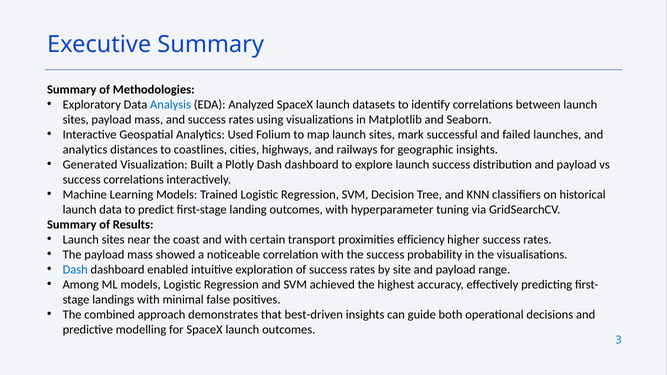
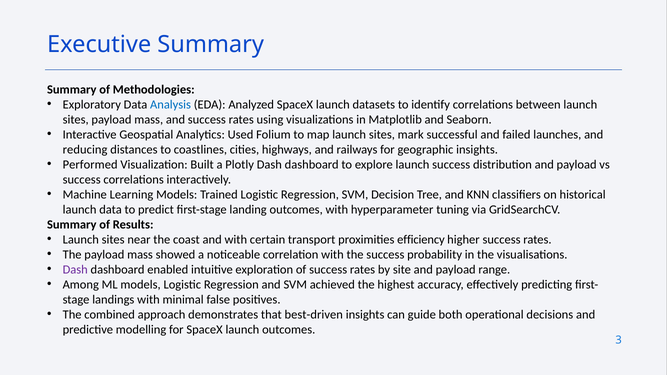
analytics at (85, 150): analytics -> reducing
Generated: Generated -> Performed
Dash at (75, 270) colour: blue -> purple
